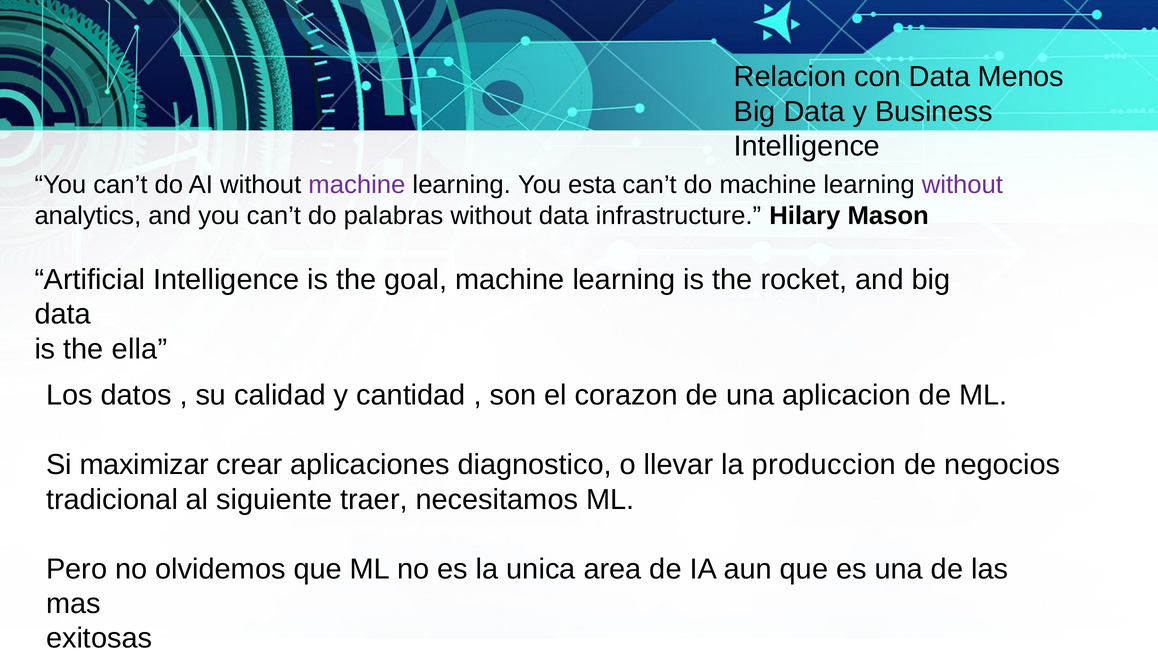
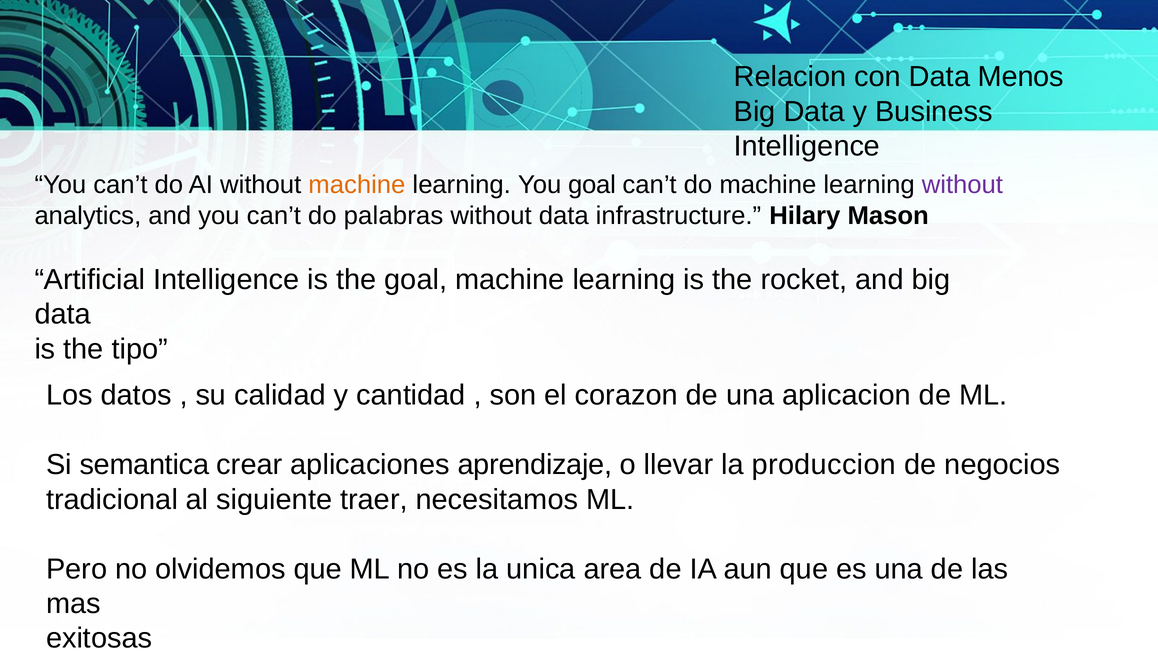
machine at (357, 185) colour: purple -> orange
You esta: esta -> goal
ella: ella -> tipo
maximizar: maximizar -> semantica
diagnostico: diagnostico -> aprendizaje
